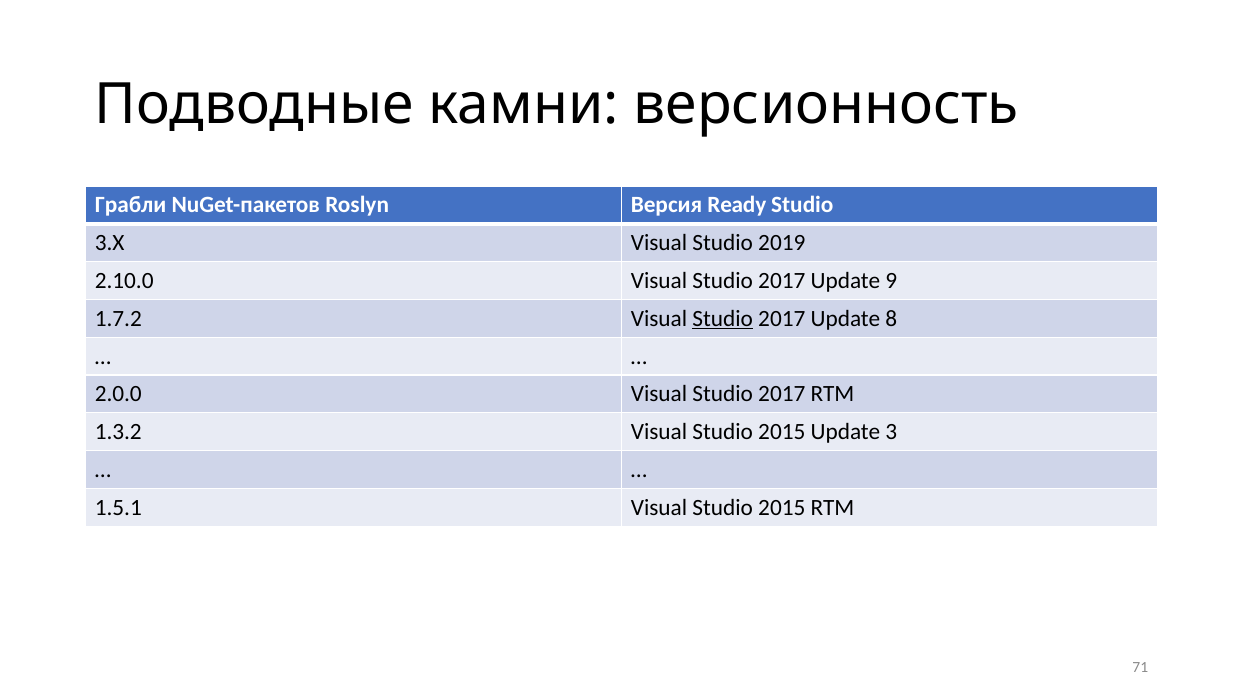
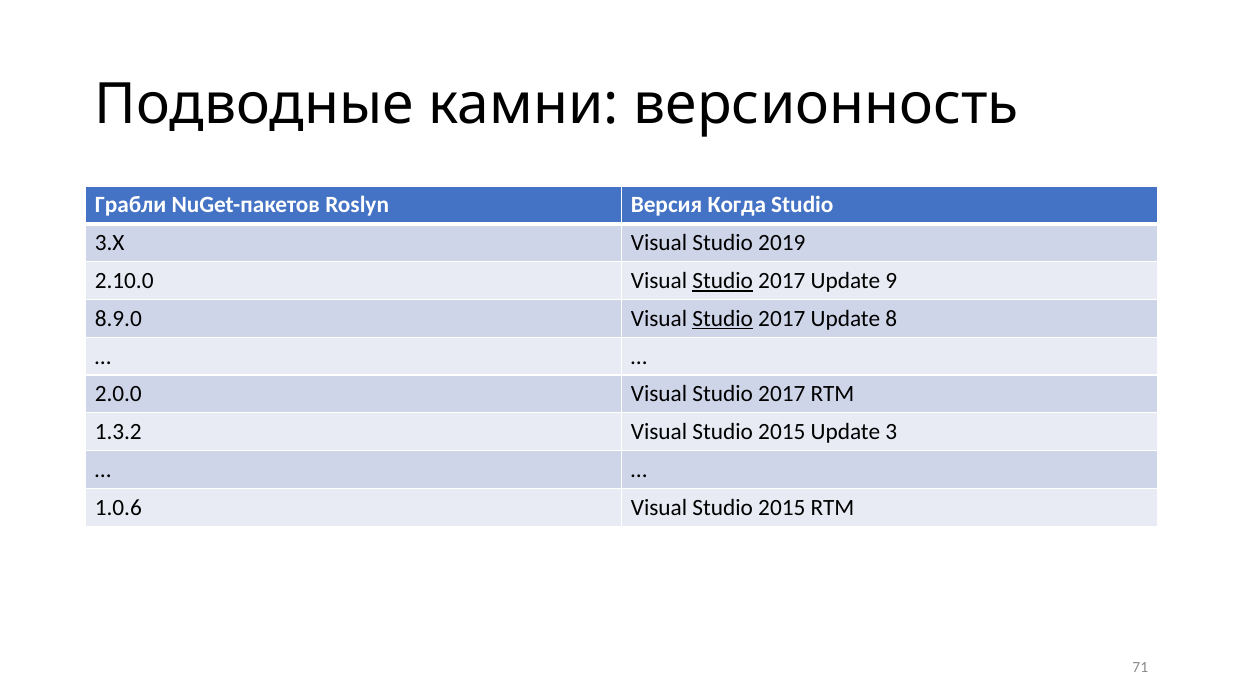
Ready: Ready -> Когда
Studio at (723, 281) underline: none -> present
1.7.2: 1.7.2 -> 8.9.0
1.5.1: 1.5.1 -> 1.0.6
